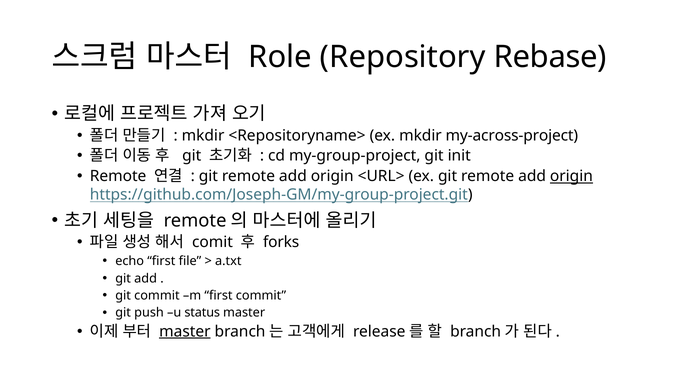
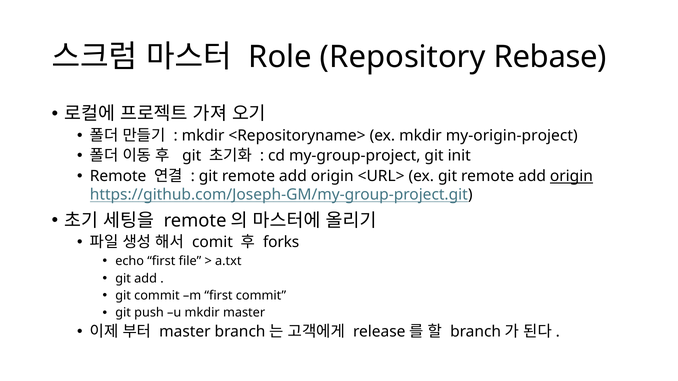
my-across-project: my-across-project -> my-origin-project
u status: status -> mkdir
master at (185, 332) underline: present -> none
